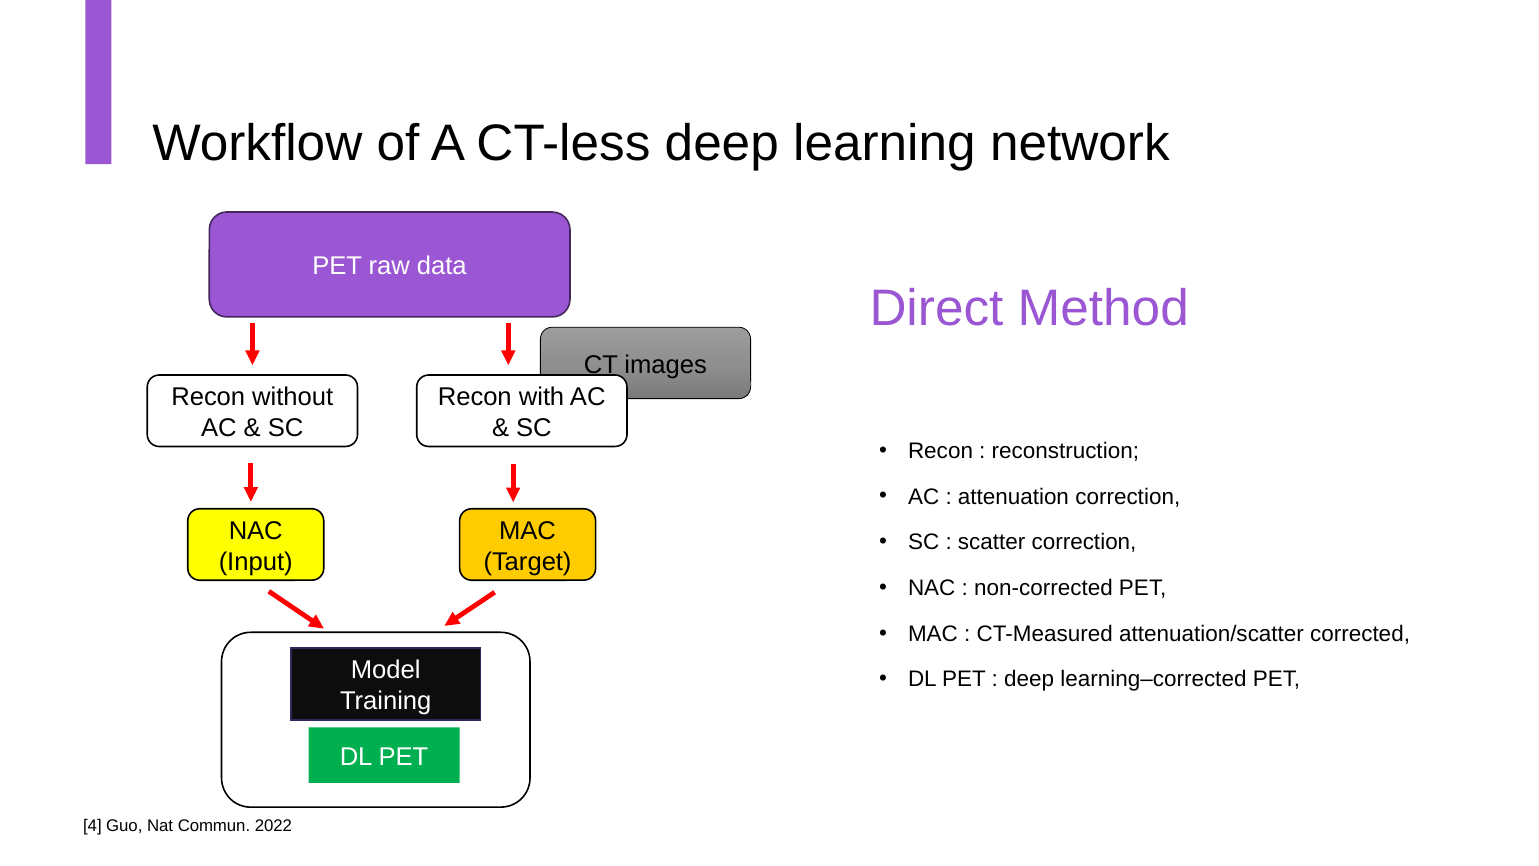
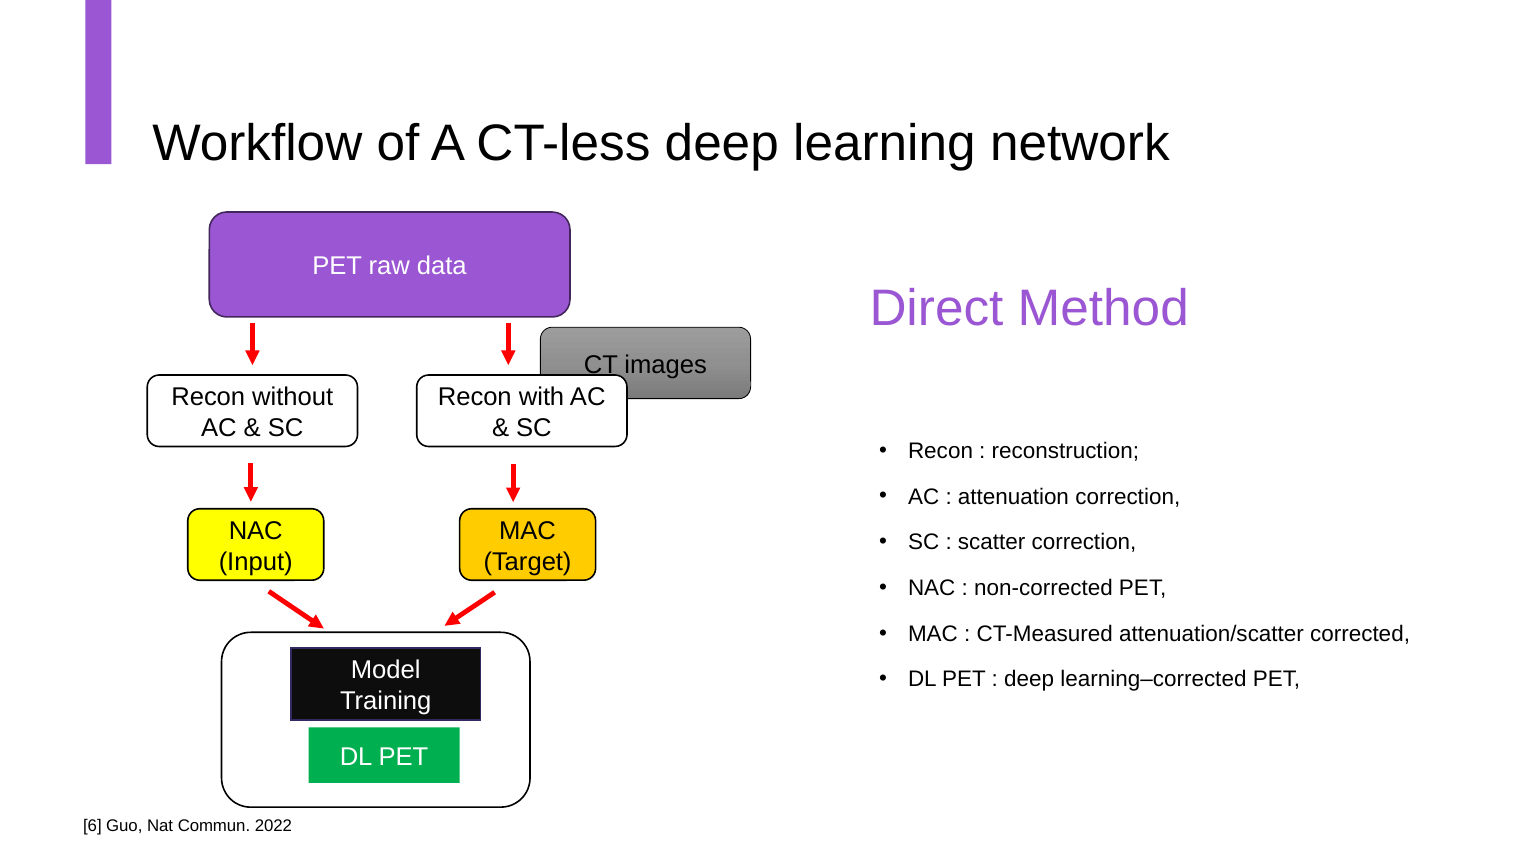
4: 4 -> 6
